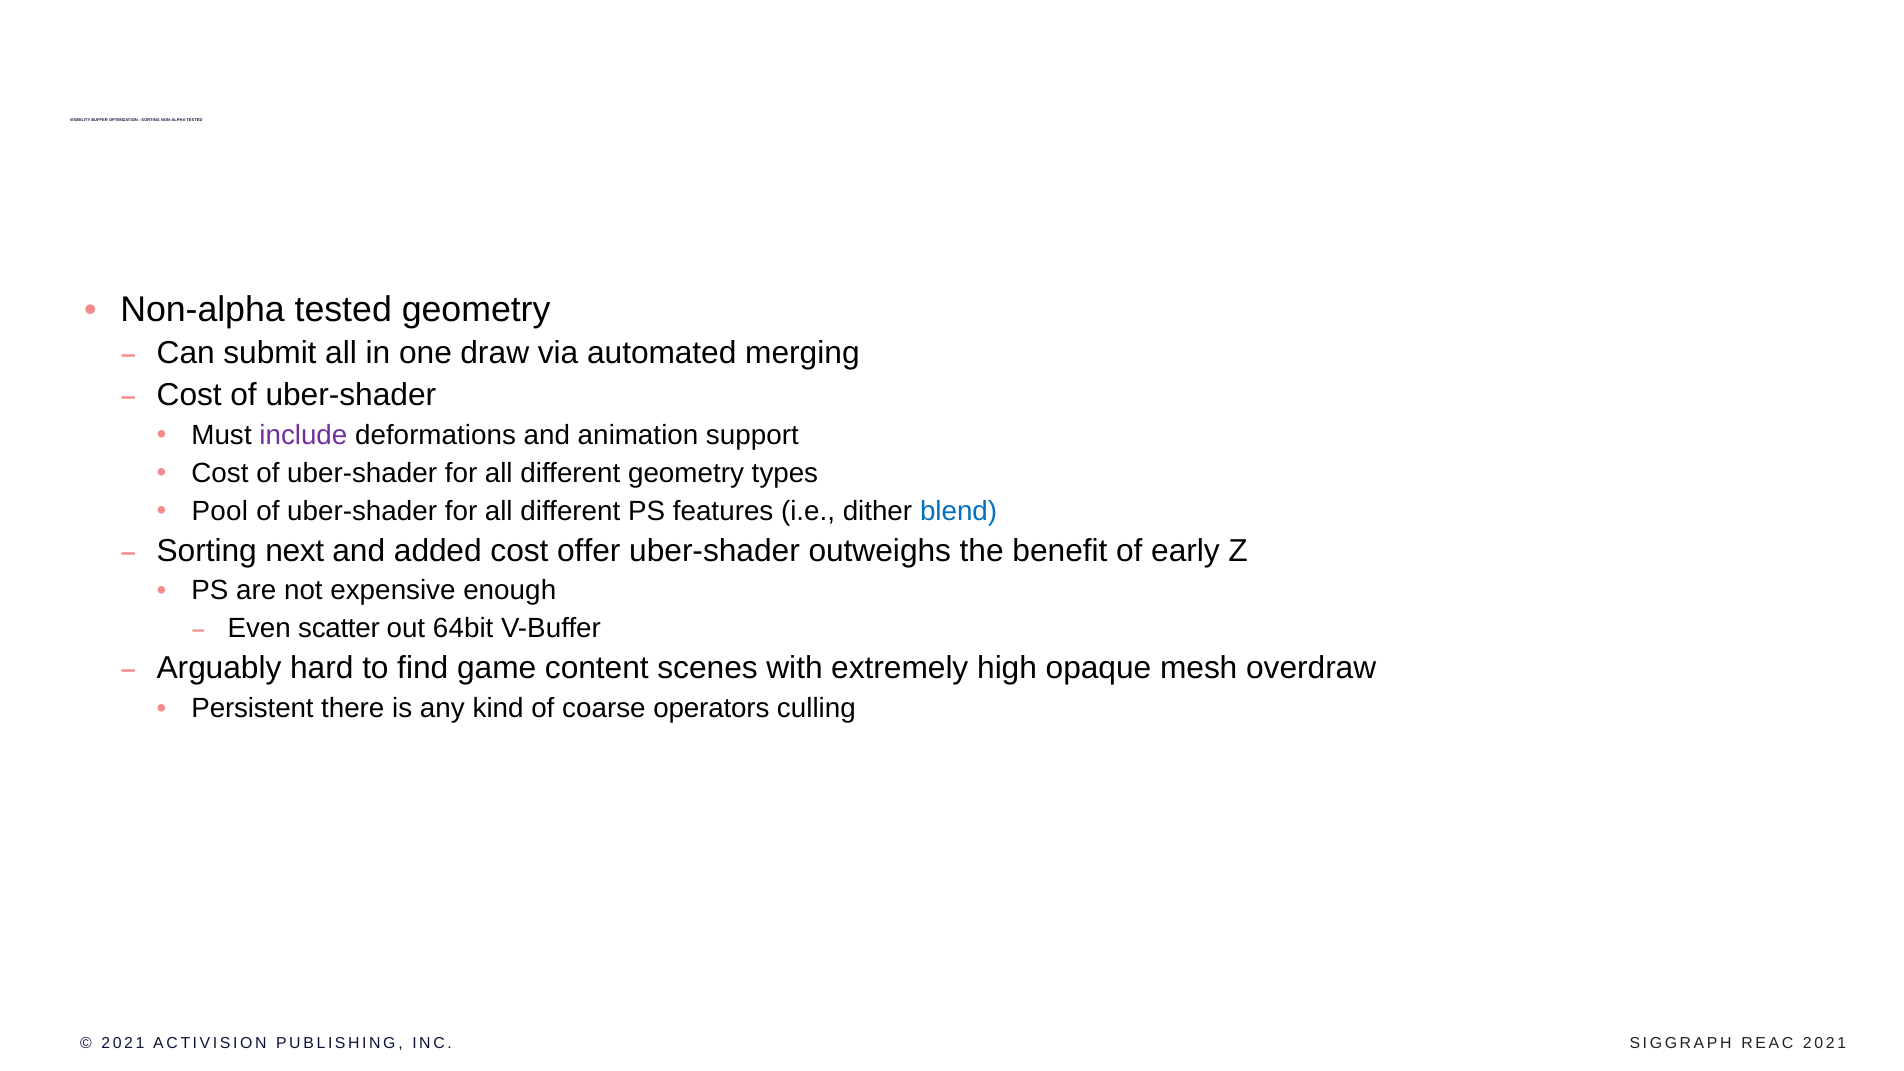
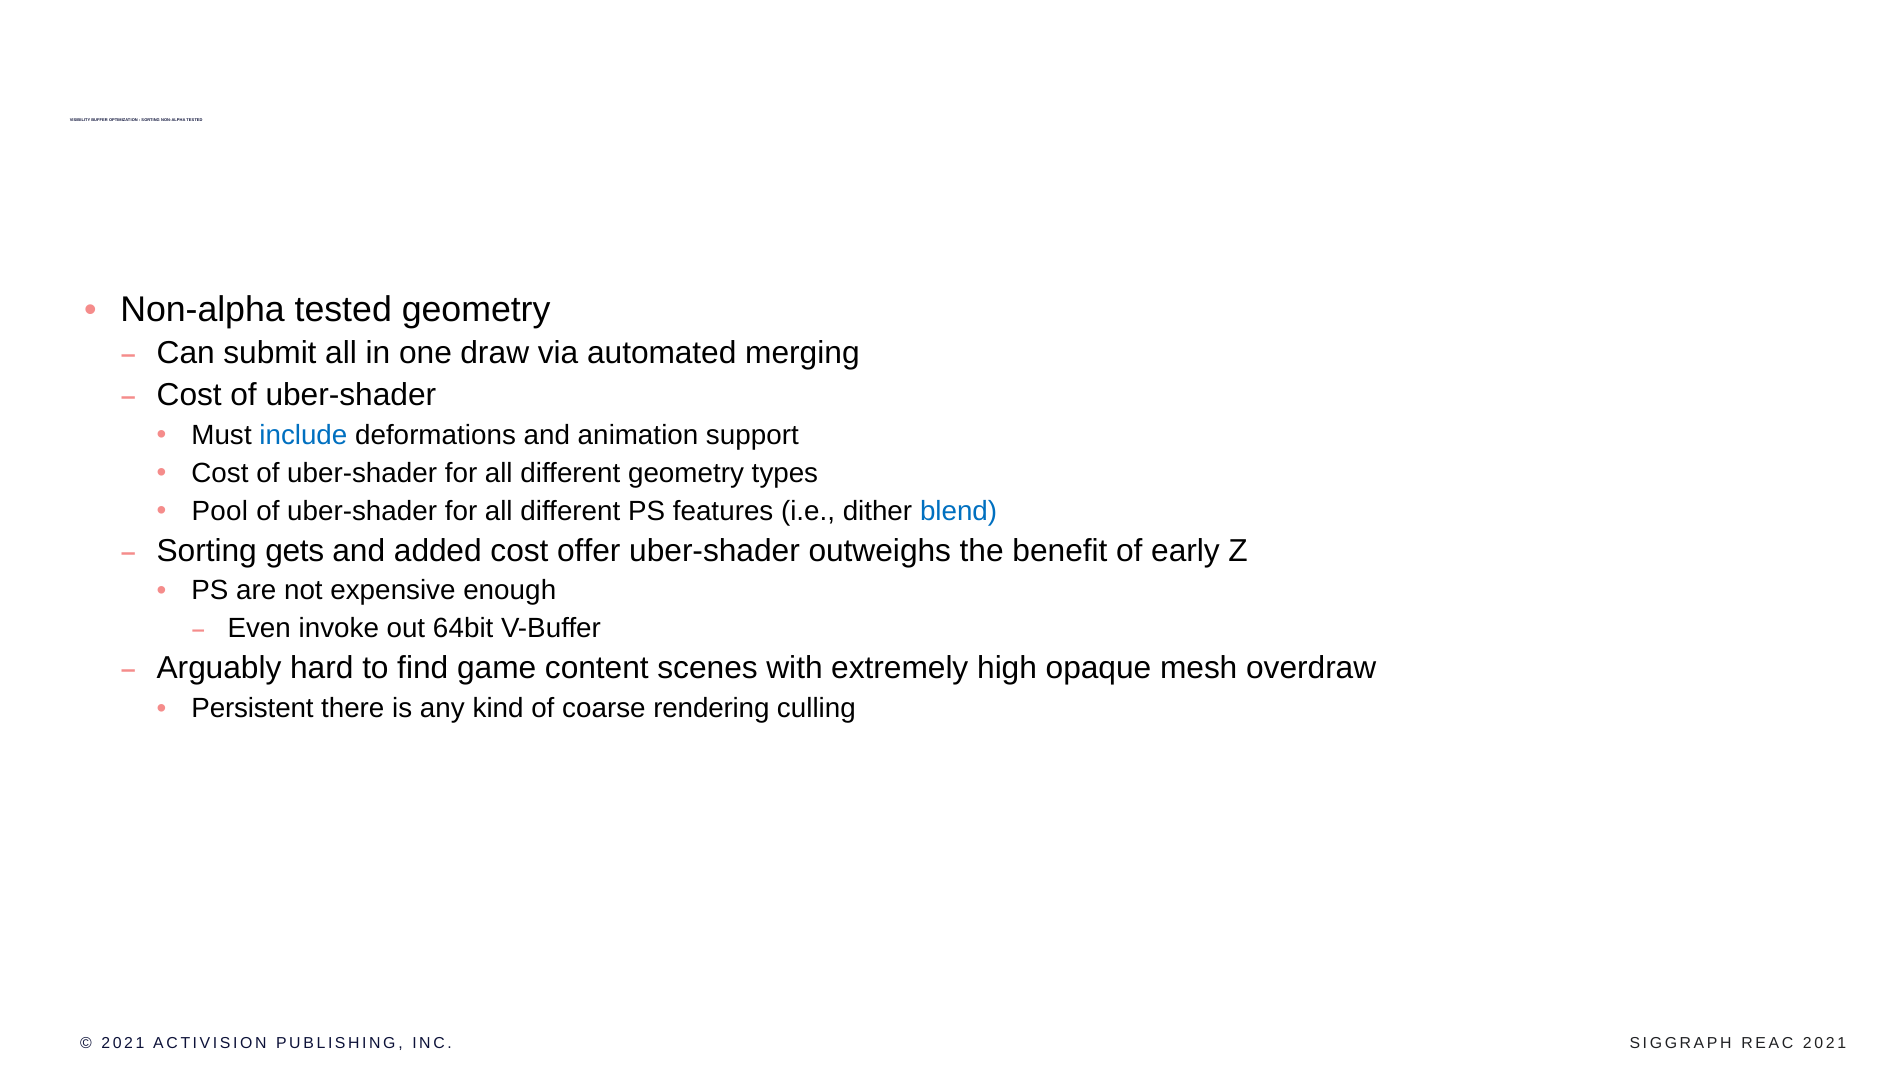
include colour: purple -> blue
next: next -> gets
scatter: scatter -> invoke
operators: operators -> rendering
